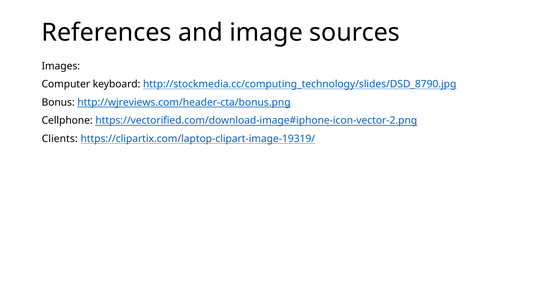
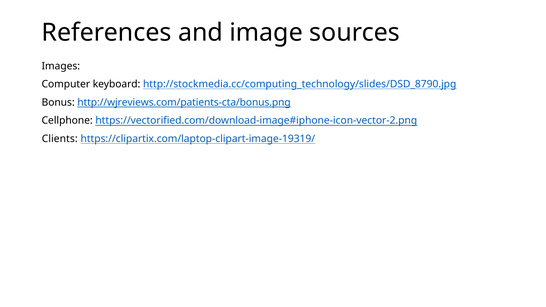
http://wjreviews.com/header-cta/bonus.png: http://wjreviews.com/header-cta/bonus.png -> http://wjreviews.com/patients-cta/bonus.png
